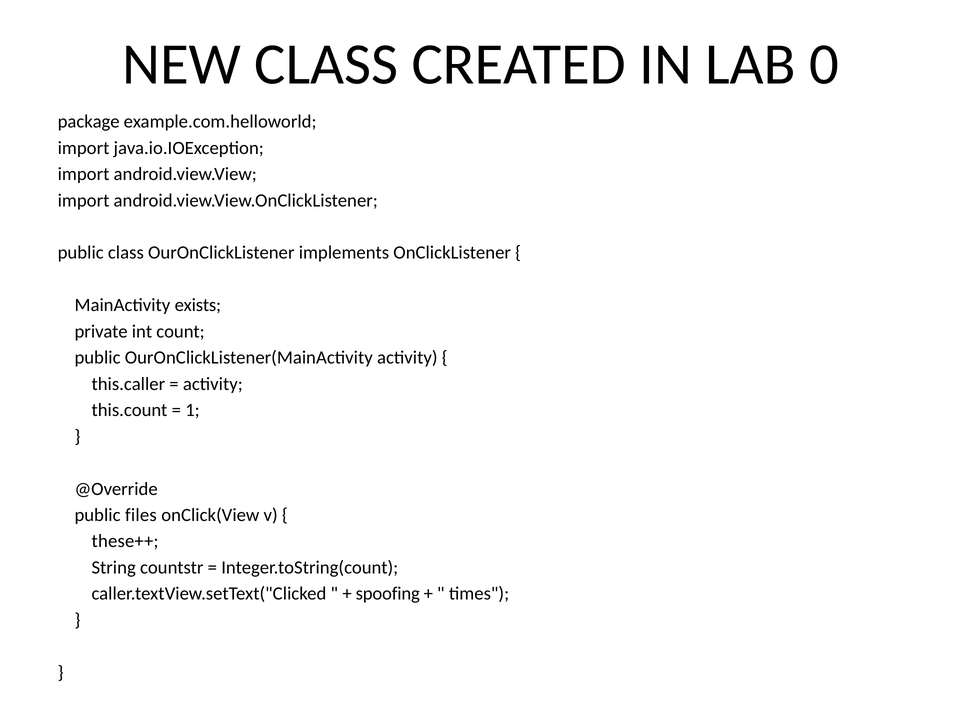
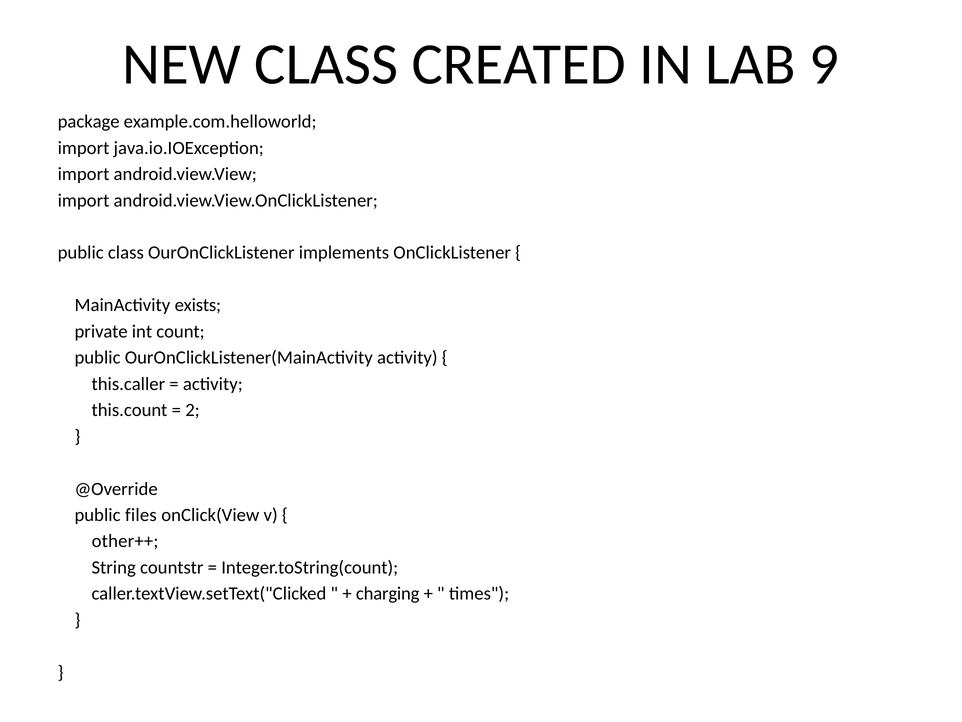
0: 0 -> 9
1: 1 -> 2
these++: these++ -> other++
spoofing: spoofing -> charging
